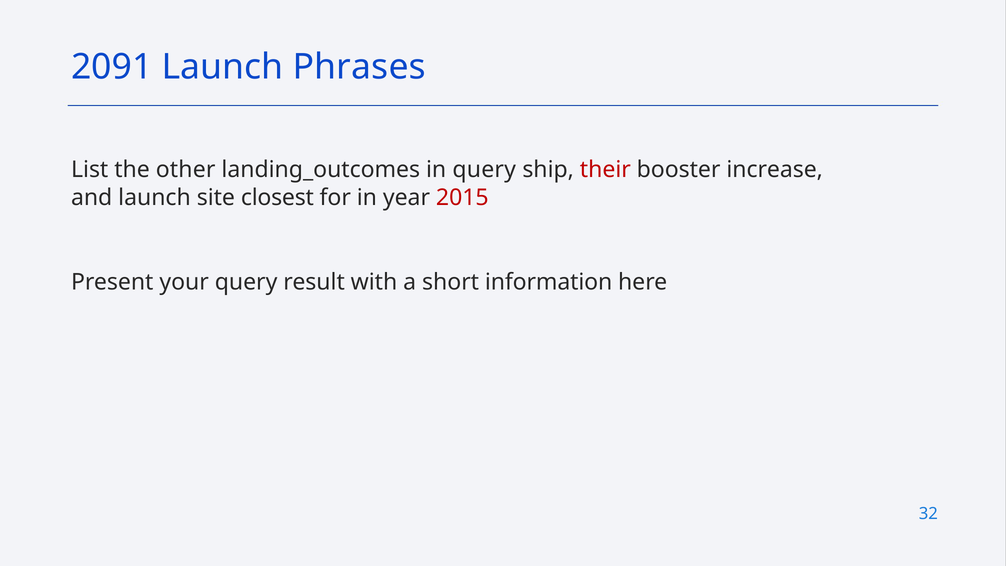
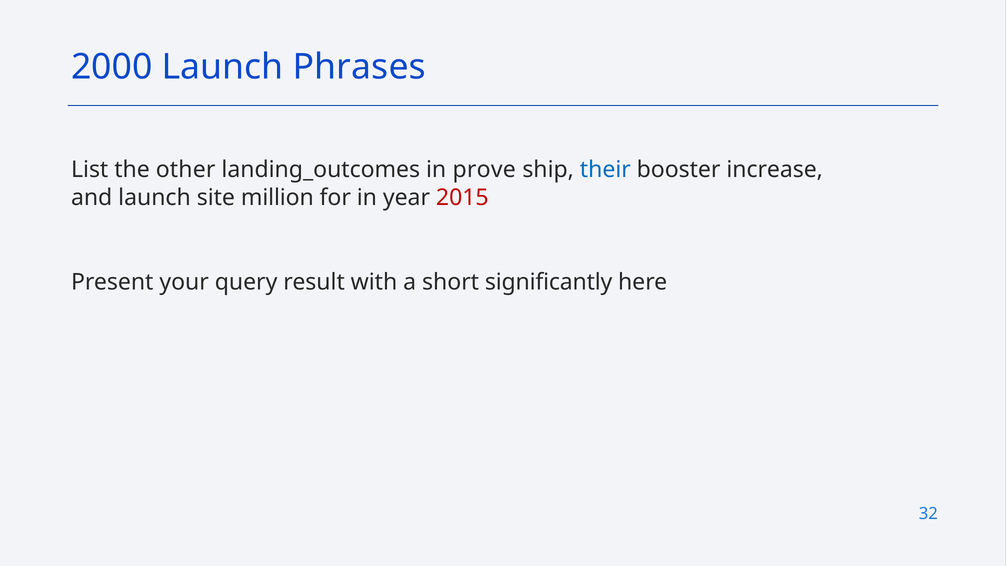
2091: 2091 -> 2000
in query: query -> prove
their colour: red -> blue
closest: closest -> million
information: information -> significantly
